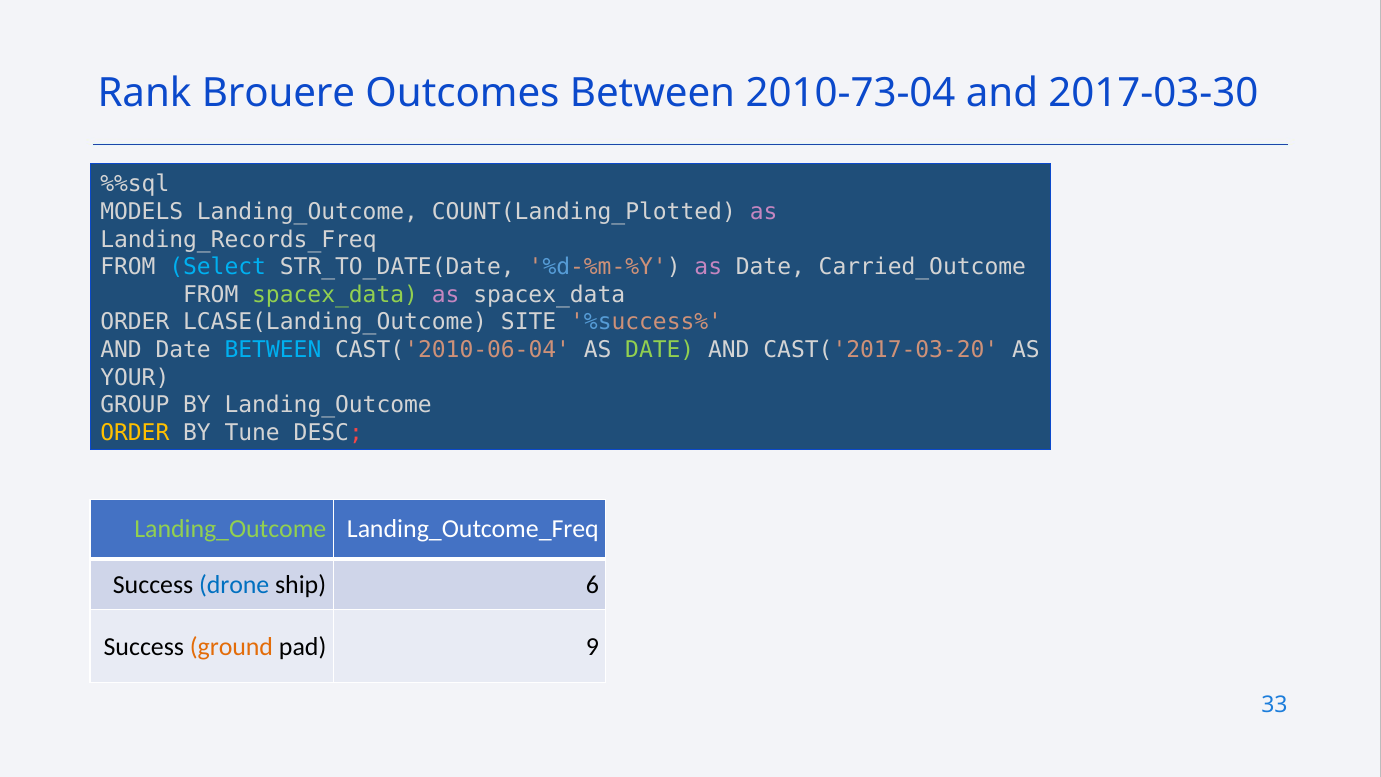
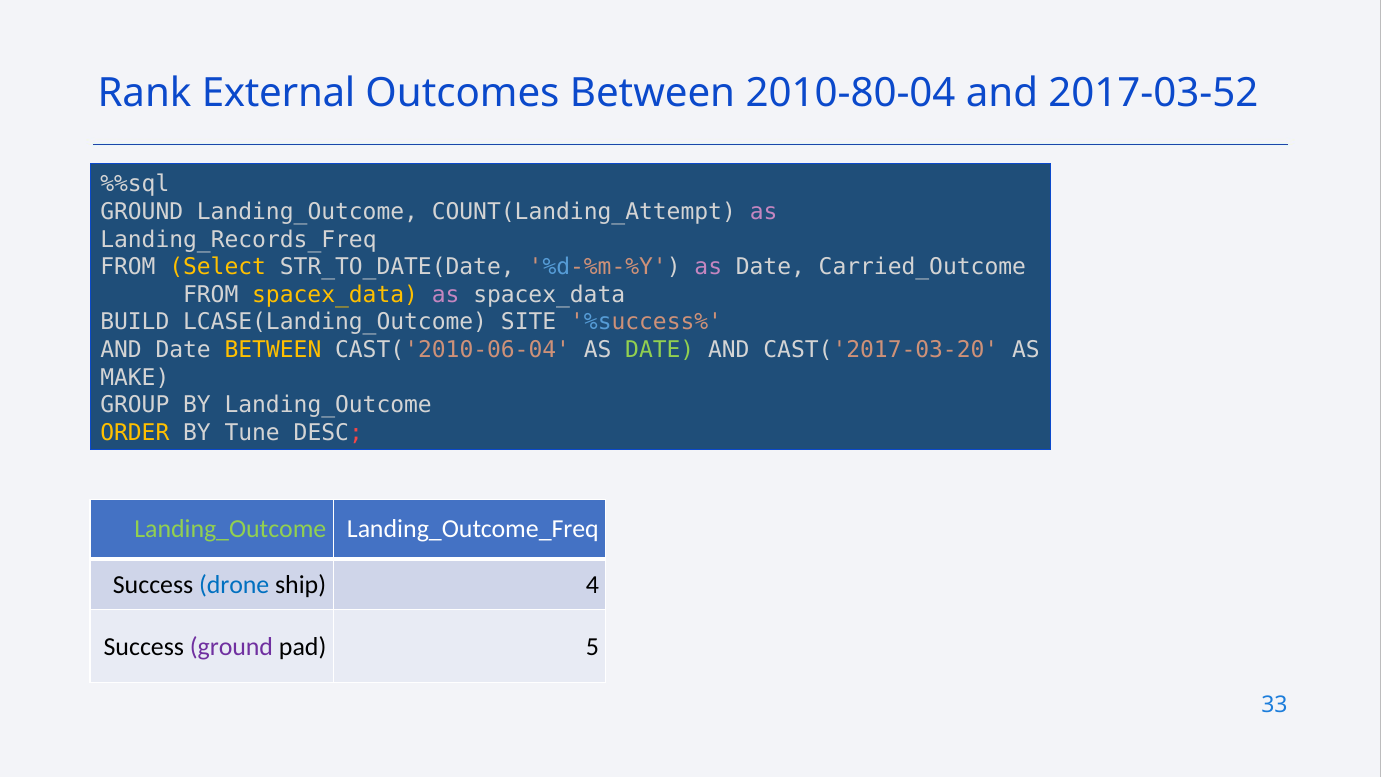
Brouere: Brouere -> External
2010-73-04: 2010-73-04 -> 2010-80-04
2017-03-30: 2017-03-30 -> 2017-03-52
MODELS at (142, 212): MODELS -> GROUND
COUNT(Landing_Plotted: COUNT(Landing_Plotted -> COUNT(Landing_Attempt
Select colour: light blue -> yellow
spacex_data at (335, 295) colour: light green -> yellow
ORDER at (135, 322): ORDER -> BUILD
BETWEEN at (273, 350) colour: light blue -> yellow
YOUR: YOUR -> MAKE
6: 6 -> 4
ground at (231, 646) colour: orange -> purple
9: 9 -> 5
